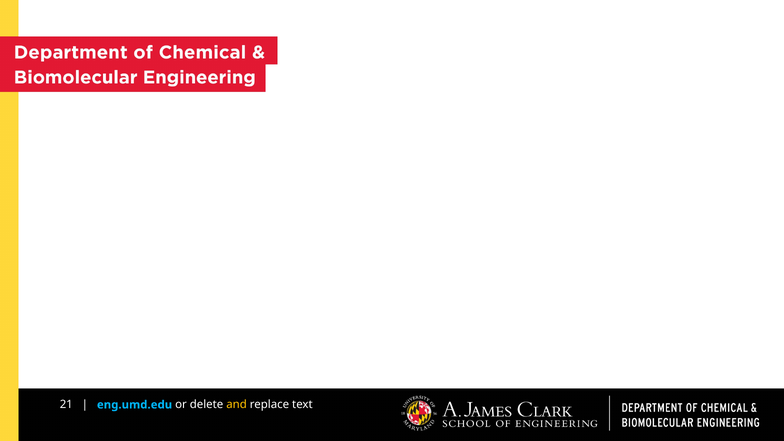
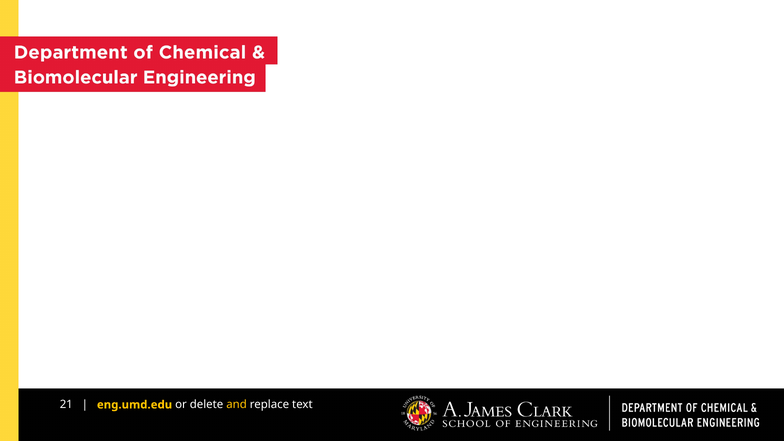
eng.umd.edu colour: light blue -> yellow
